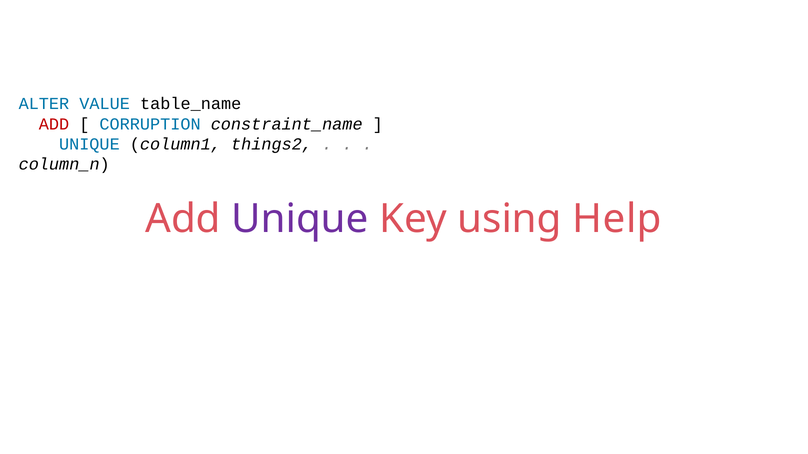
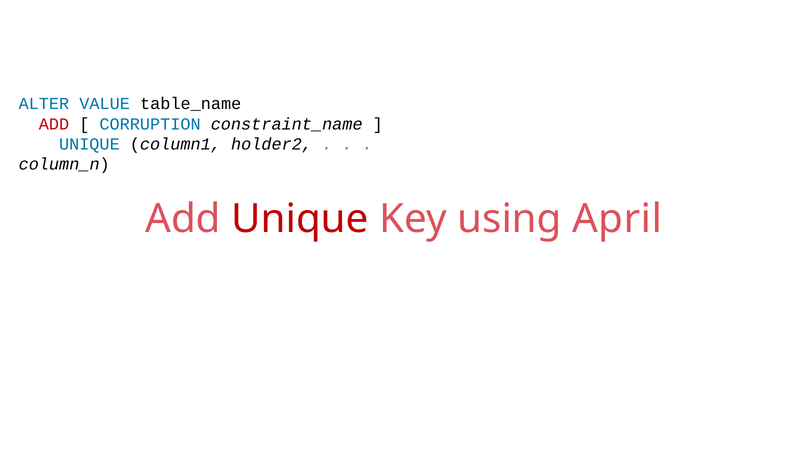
things2: things2 -> holder2
Unique at (300, 219) colour: purple -> red
Help: Help -> April
